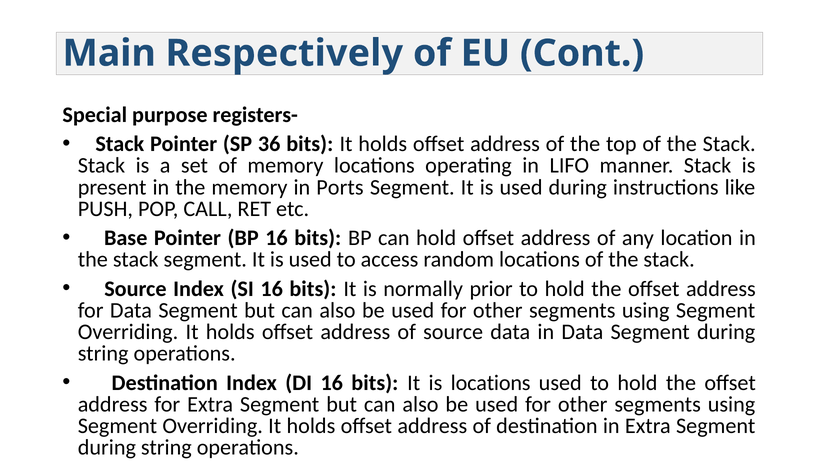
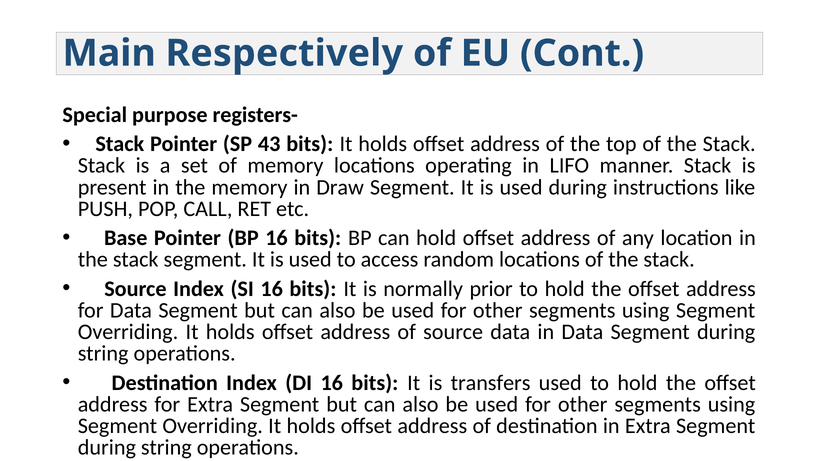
36: 36 -> 43
Ports: Ports -> Draw
is locations: locations -> transfers
